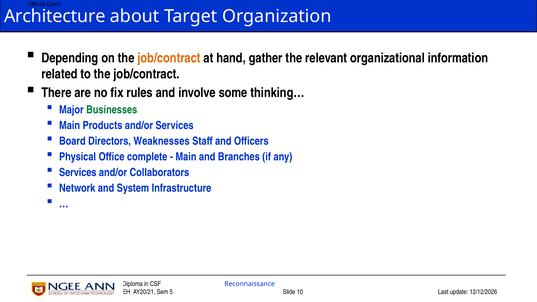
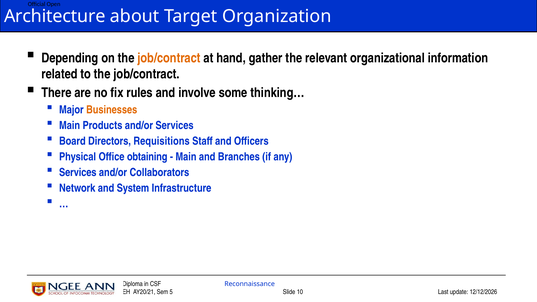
Businesses colour: green -> orange
Weaknesses: Weaknesses -> Requisitions
complete: complete -> obtaining
